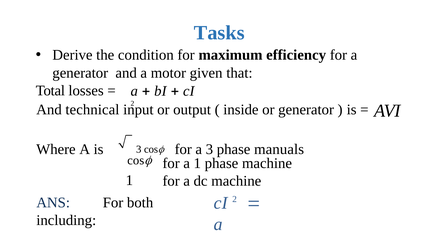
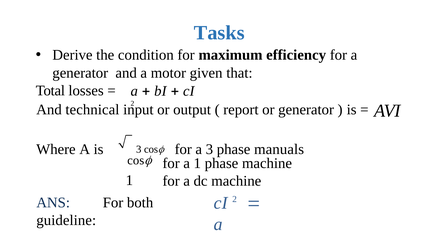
inside: inside -> report
including: including -> guideline
